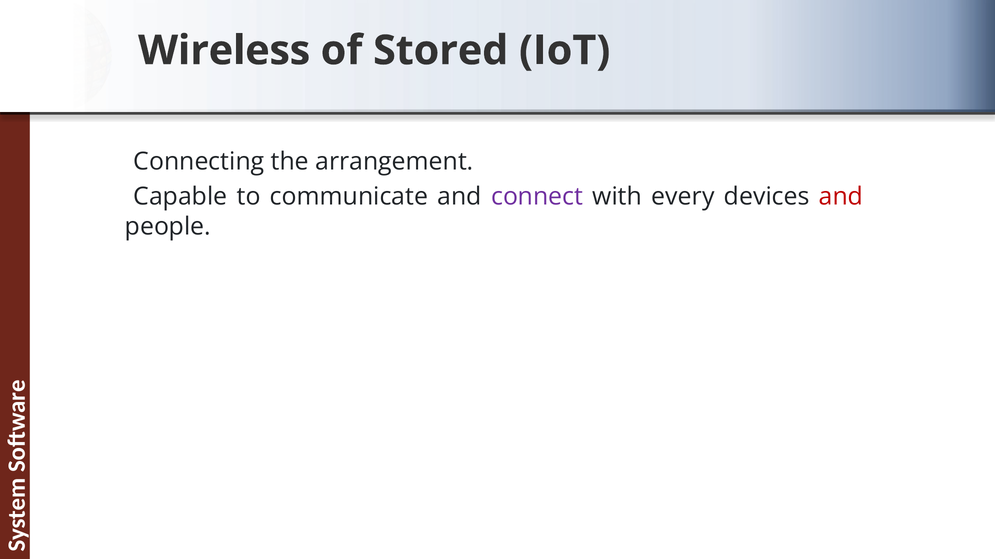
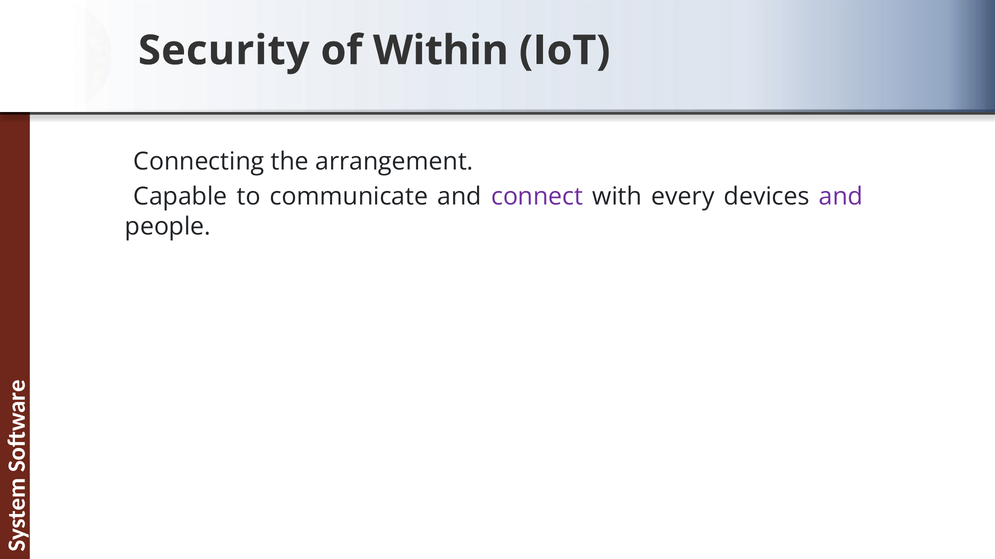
Wireless: Wireless -> Security
Stored: Stored -> Within
and at (841, 197) colour: red -> purple
